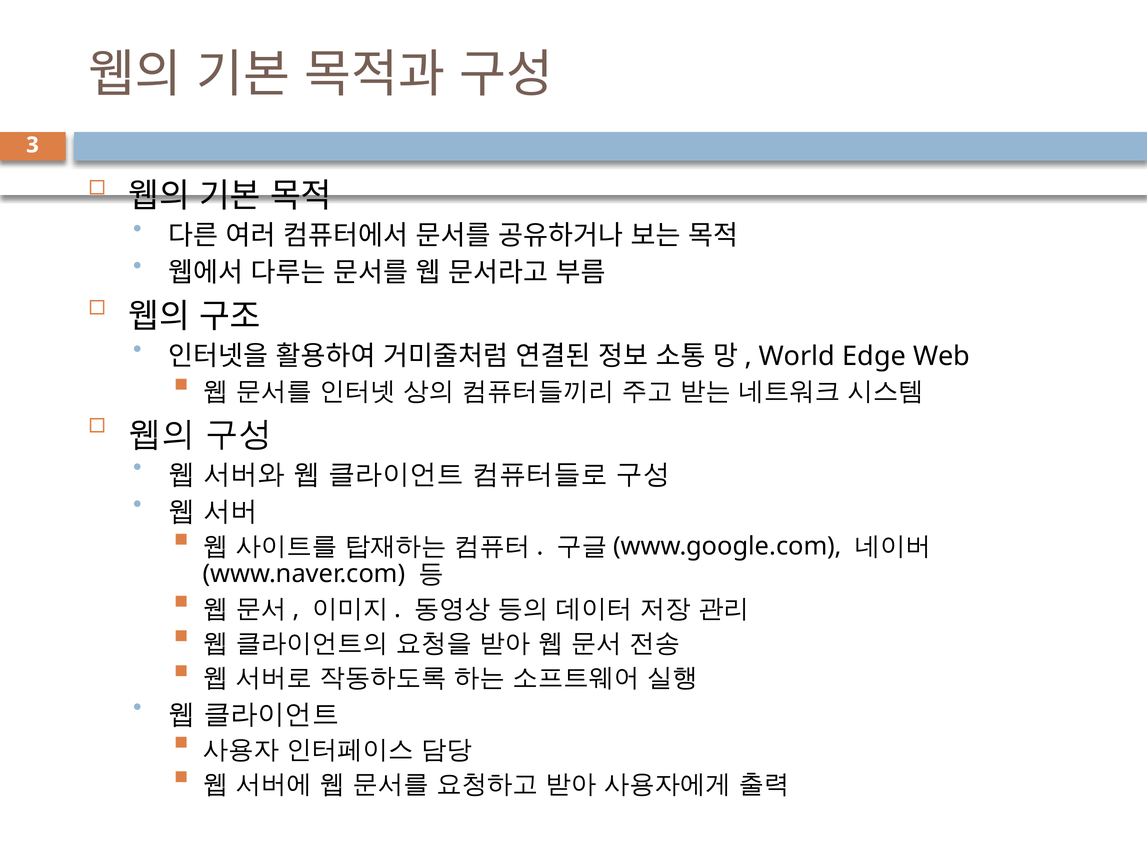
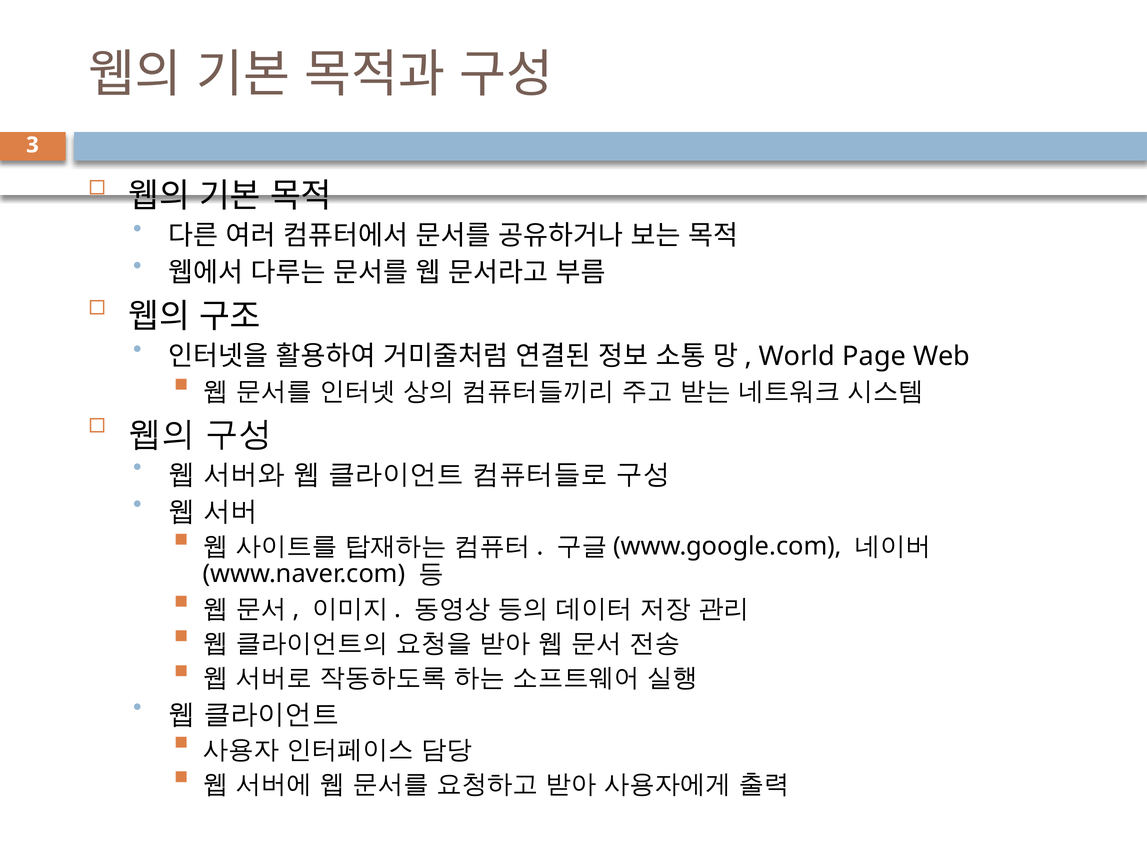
Edge: Edge -> Page
